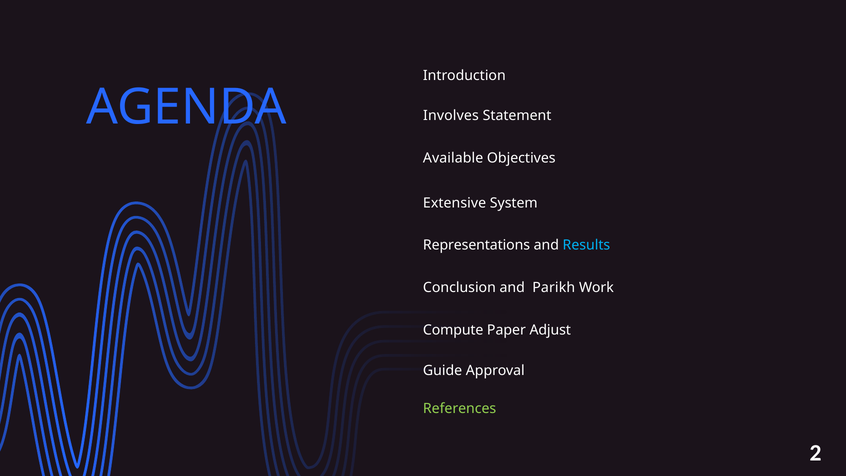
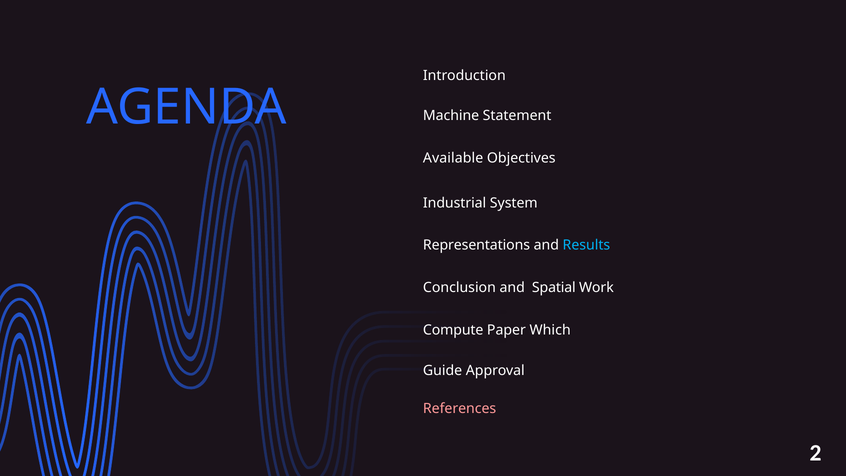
Involves: Involves -> Machine
Extensive: Extensive -> Industrial
Parikh: Parikh -> Spatial
Adjust: Adjust -> Which
References colour: light green -> pink
